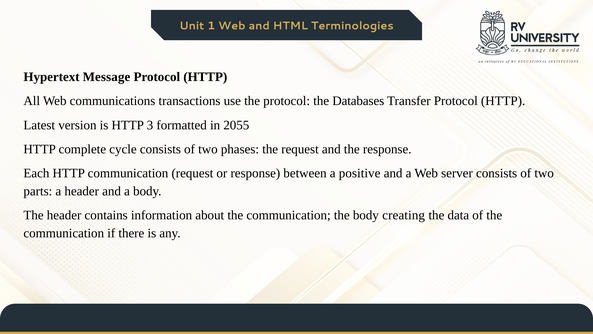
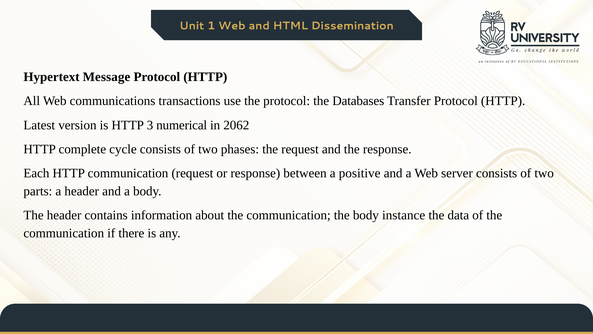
Terminologies: Terminologies -> Dissemination
formatted: formatted -> numerical
2055: 2055 -> 2062
creating: creating -> instance
